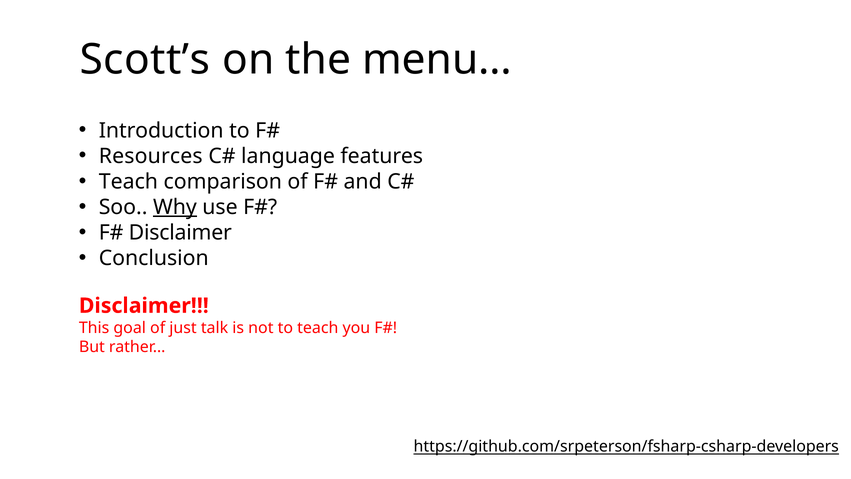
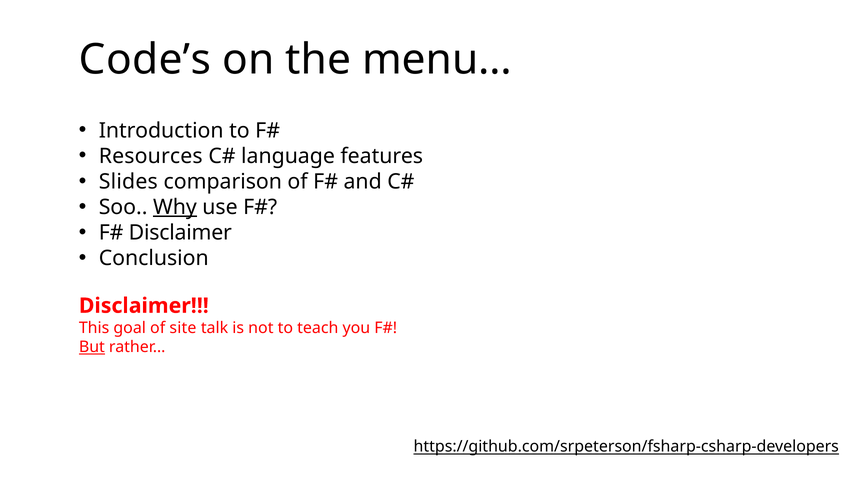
Scott’s: Scott’s -> Code’s
Teach at (128, 182): Teach -> Slides
just: just -> site
But underline: none -> present
